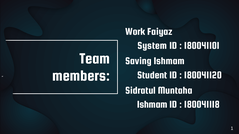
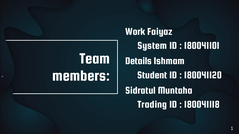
Saving: Saving -> Details
Ishmam at (152, 105): Ishmam -> Trading
